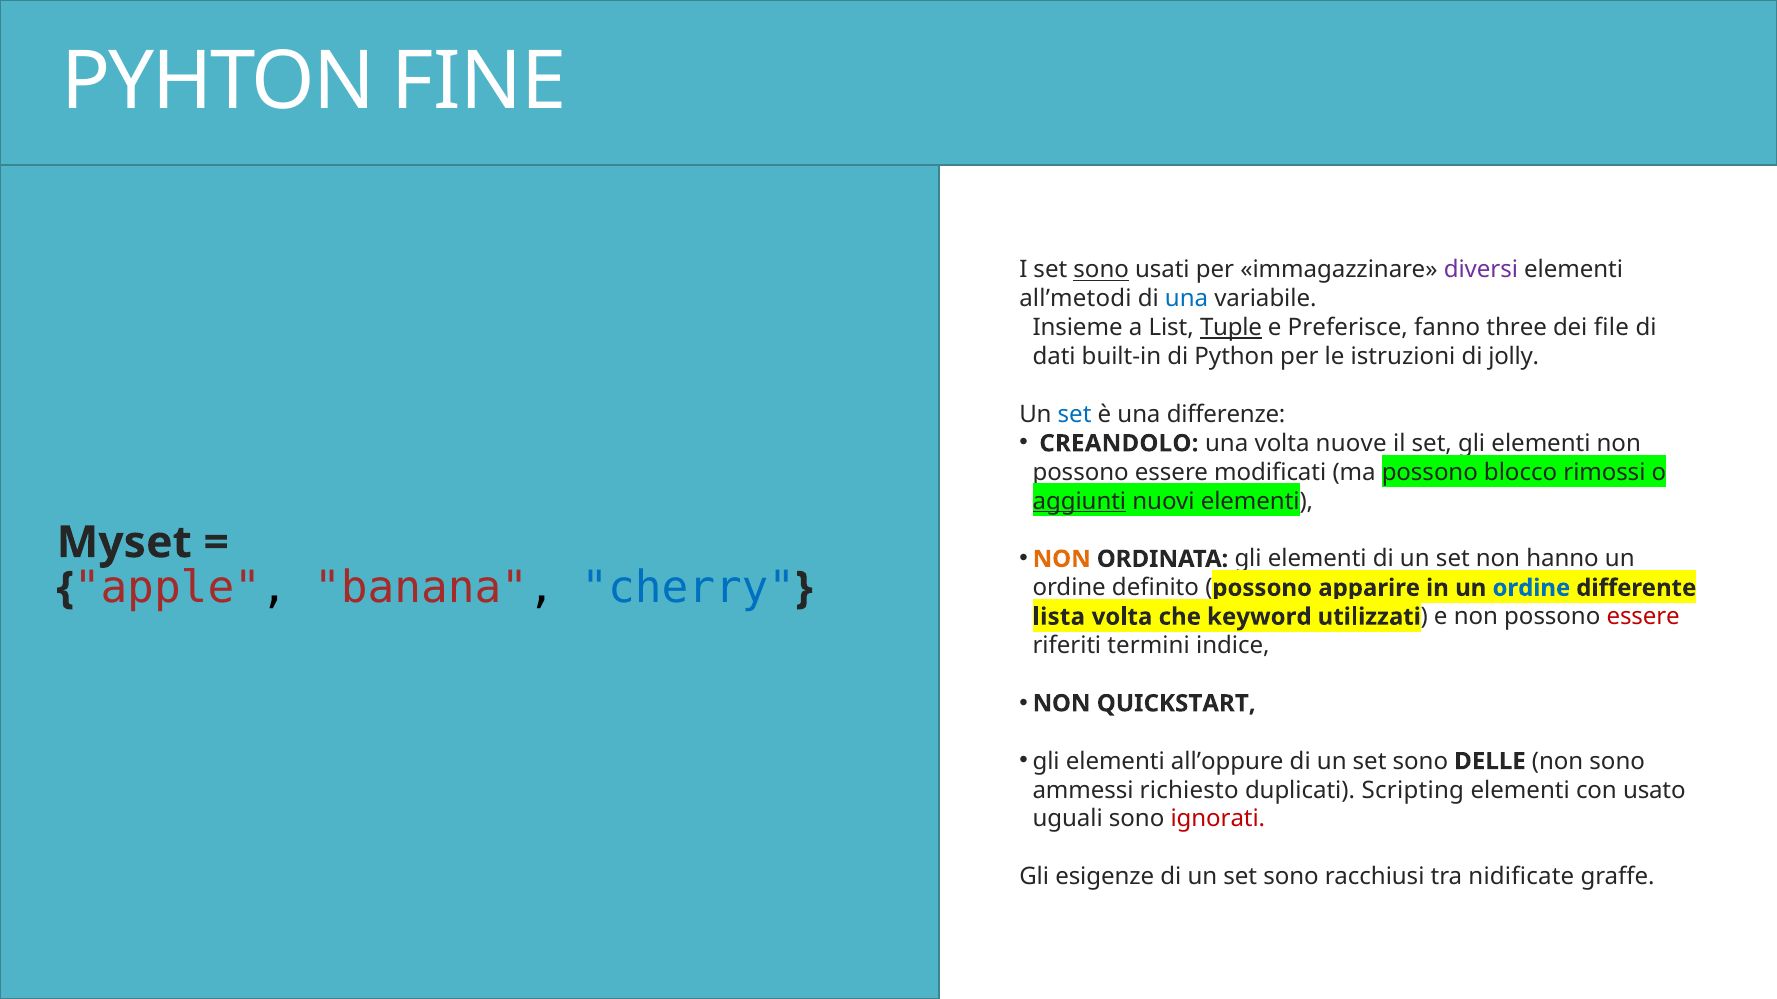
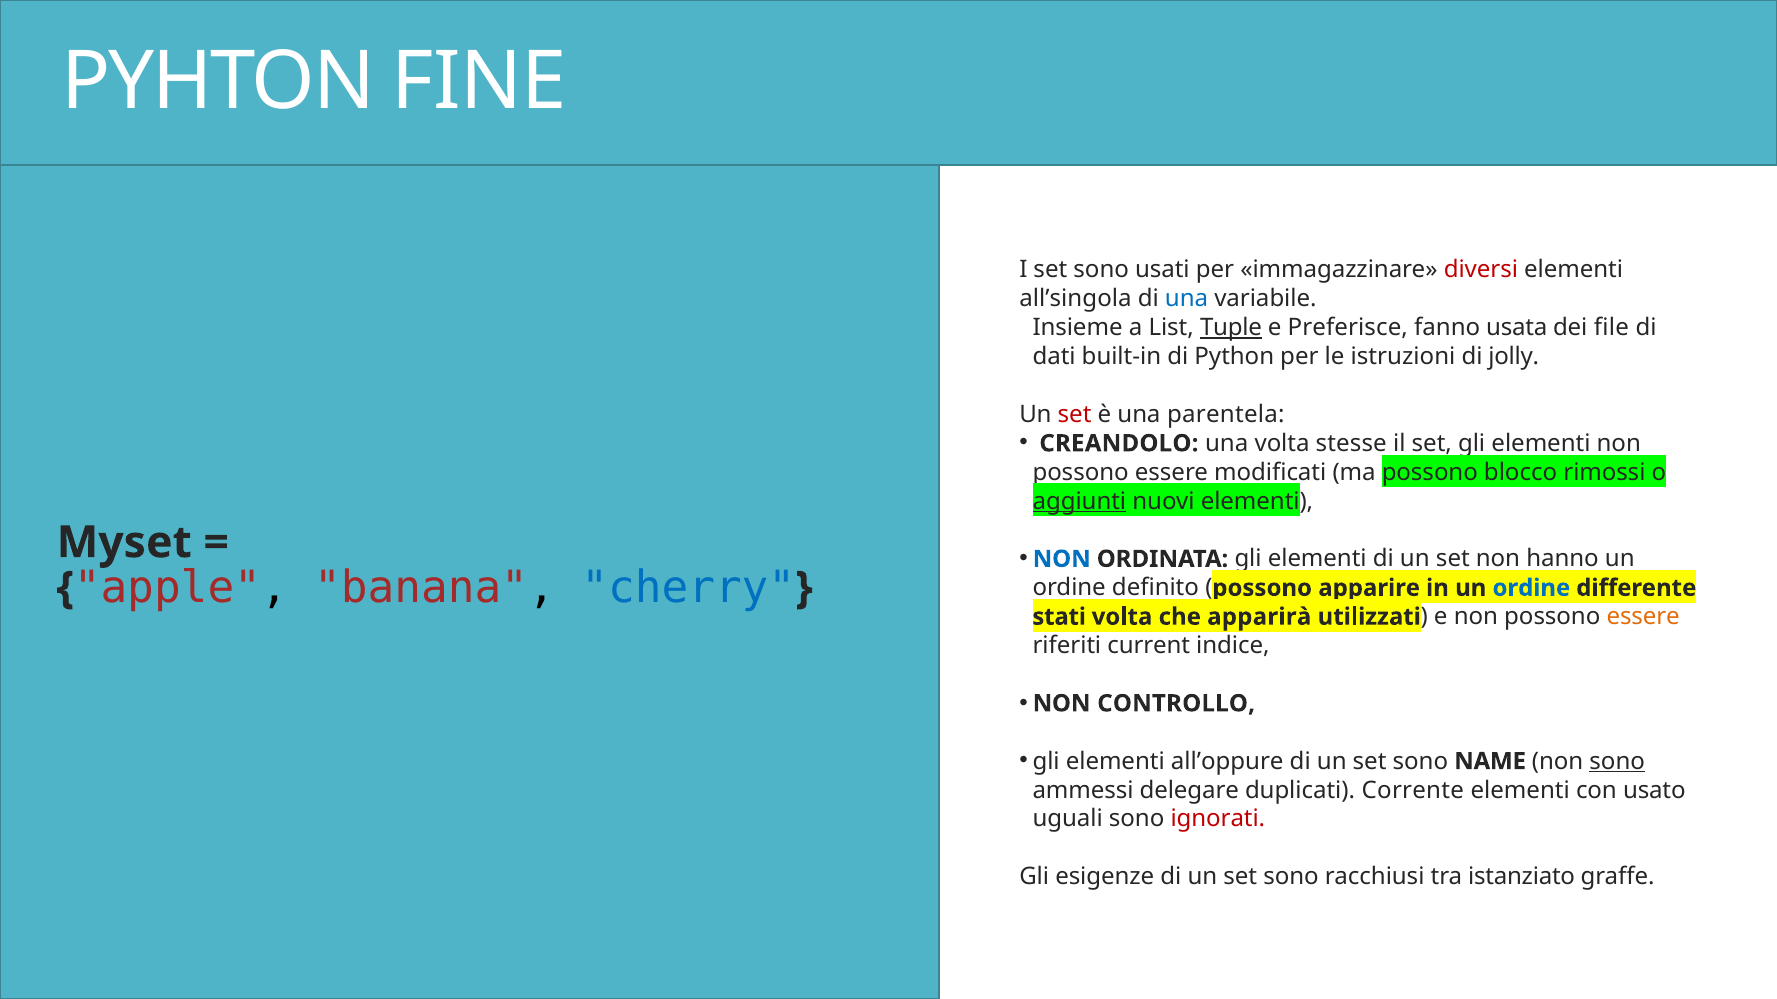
sono at (1101, 270) underline: present -> none
diversi colour: purple -> red
all’metodi: all’metodi -> all’singola
three: three -> usata
set at (1075, 415) colour: blue -> red
differenze: differenze -> parentela
nuove: nuove -> stesse
NON at (1062, 559) colour: orange -> blue
lista: lista -> stati
keyword: keyword -> apparirà
essere at (1643, 617) colour: red -> orange
termini: termini -> current
QUICKSTART: QUICKSTART -> CONTROLLO
DELLE: DELLE -> NAME
sono at (1617, 762) underline: none -> present
richiesto: richiesto -> delegare
Scripting: Scripting -> Corrente
nidificate: nidificate -> istanziato
